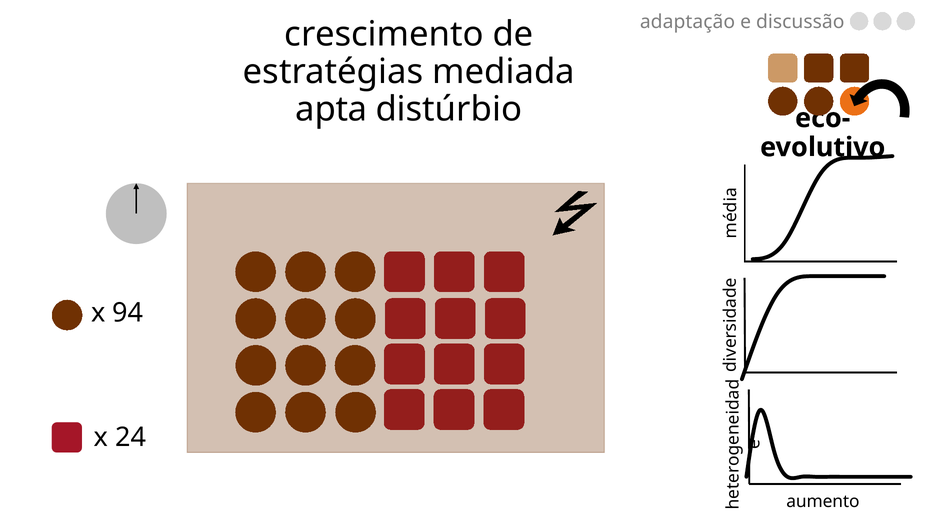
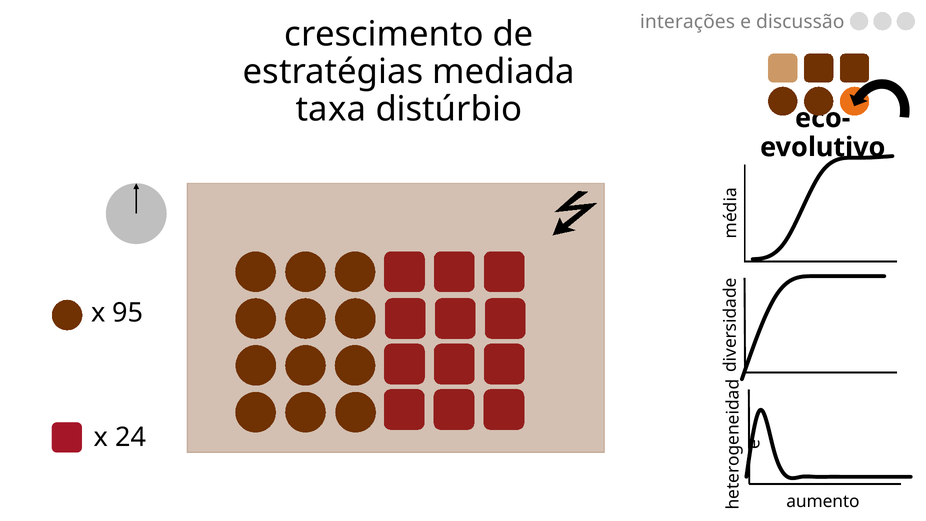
adaptação: adaptação -> interações
apta: apta -> taxa
94: 94 -> 95
